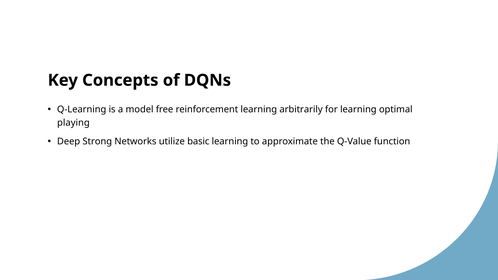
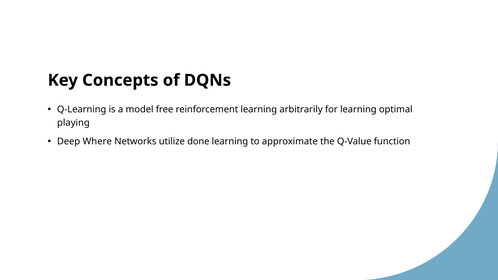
Strong: Strong -> Where
basic: basic -> done
